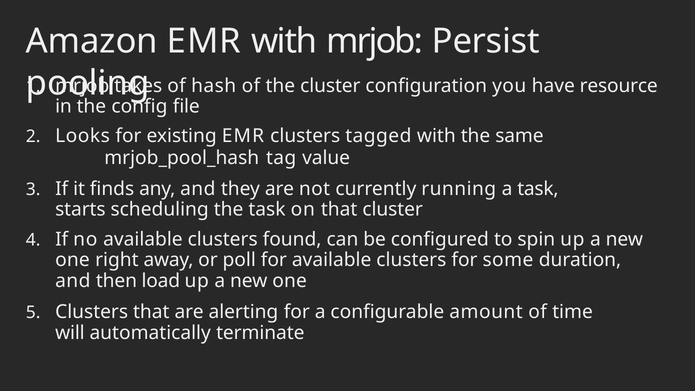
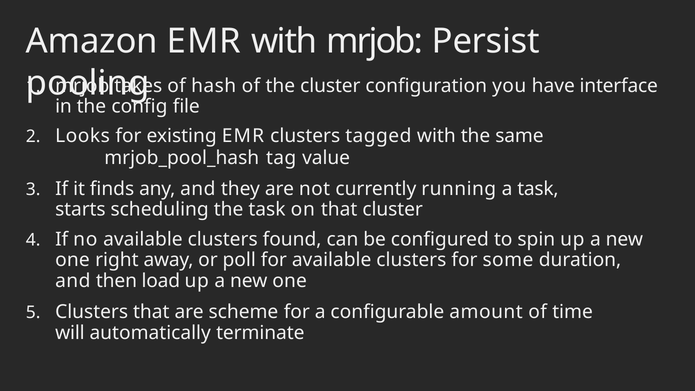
resource: resource -> interface
alerting: alerting -> scheme
